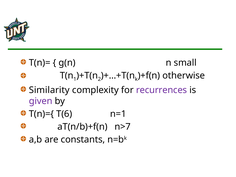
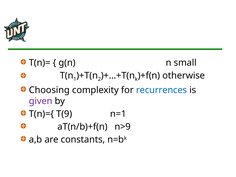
Similarity: Similarity -> Choosing
recurrences colour: purple -> blue
T(6: T(6 -> T(9
n>7: n>7 -> n>9
